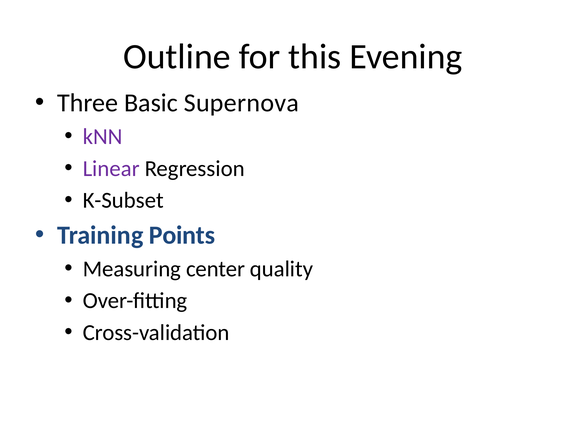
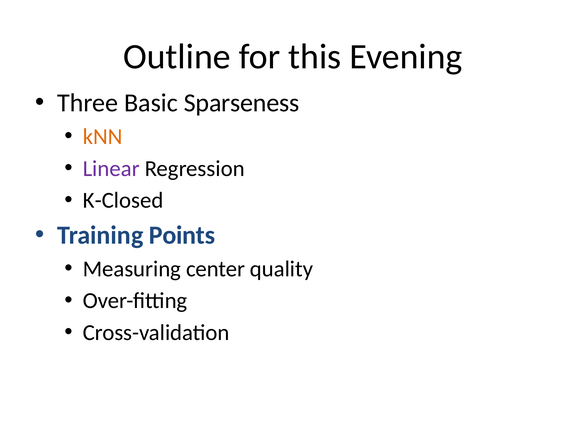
Supernova: Supernova -> Sparseness
kNN colour: purple -> orange
K-Subset: K-Subset -> K-Closed
